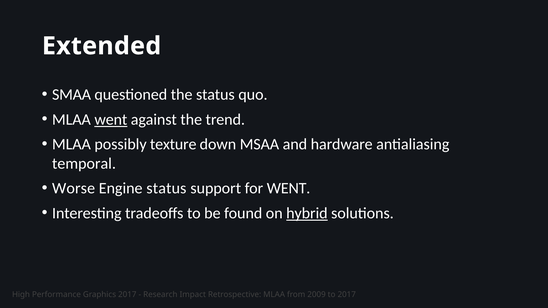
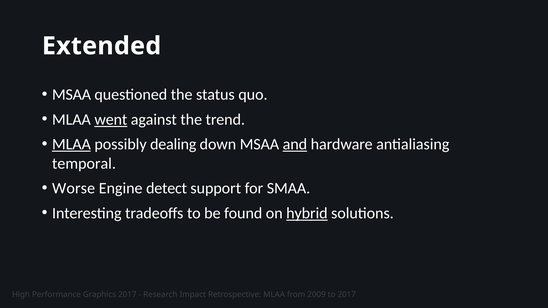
SMAA at (72, 95): SMAA -> MSAA
MLAA at (71, 144) underline: none -> present
texture: texture -> dealing
and underline: none -> present
Engine status: status -> detect
for WENT: WENT -> SMAA
